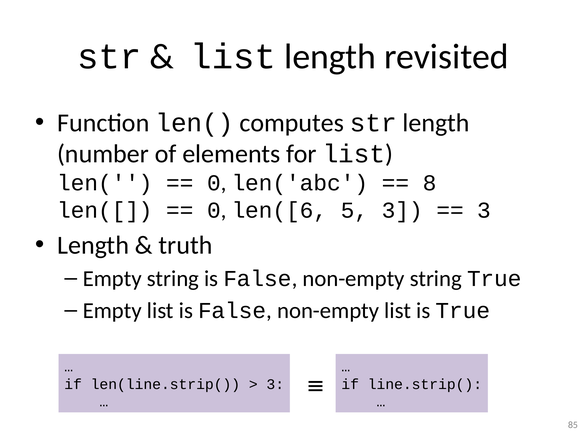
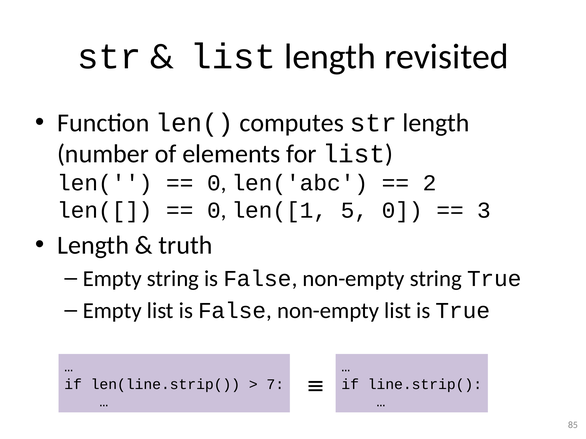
8: 8 -> 2
len([6: len([6 -> len([1
5 3: 3 -> 0
3 at (275, 385): 3 -> 7
